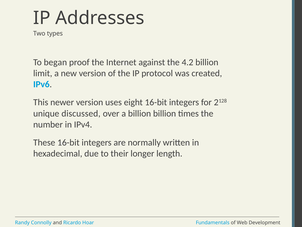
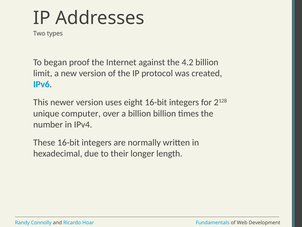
discussed: discussed -> computer
